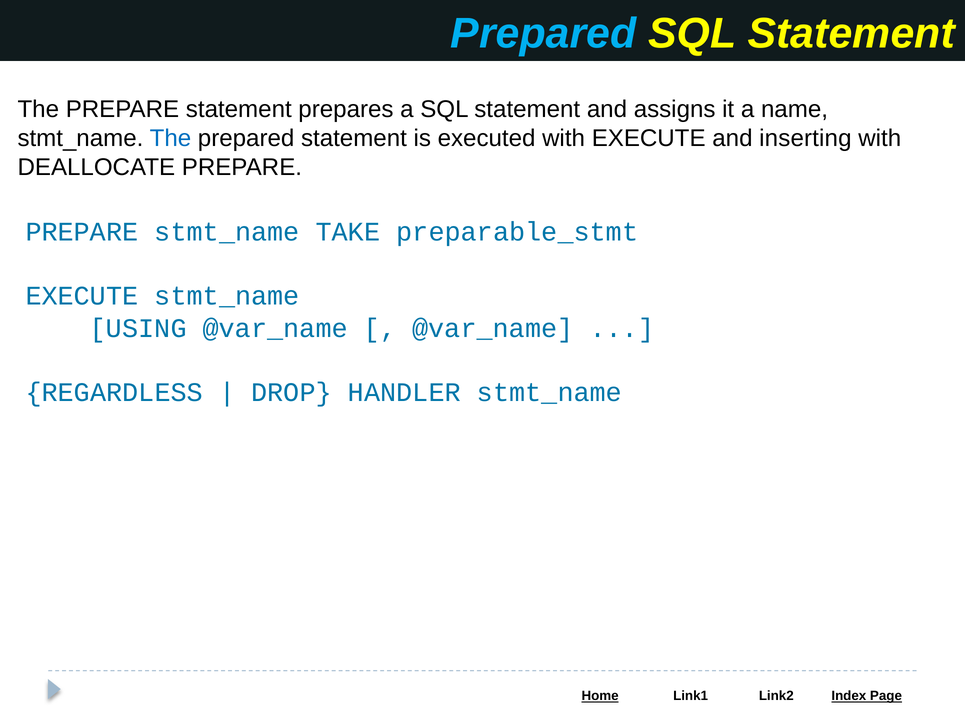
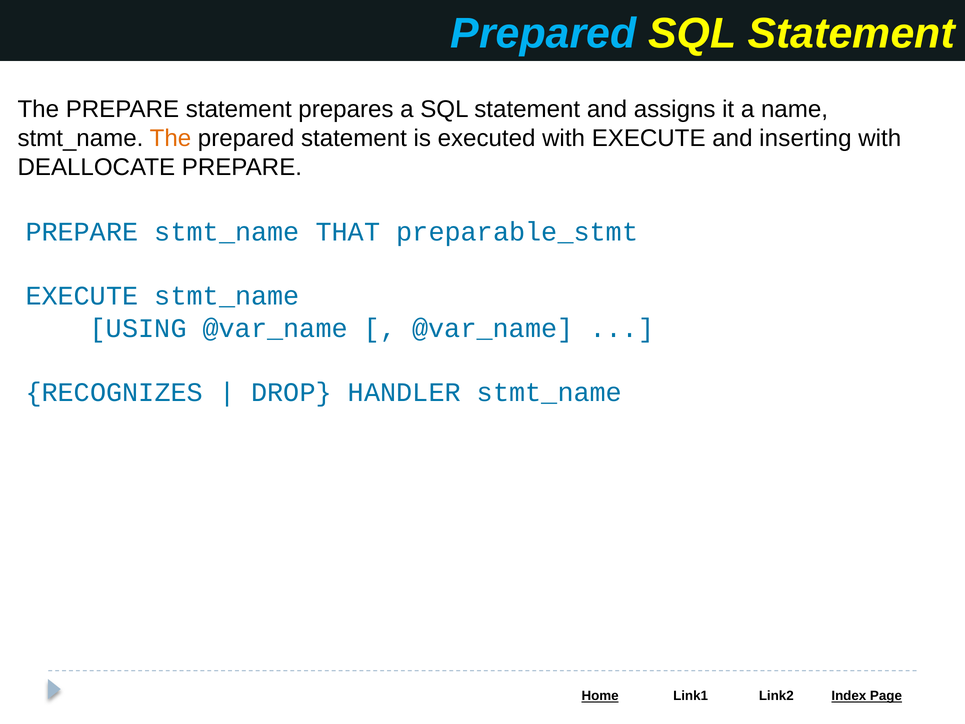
The at (170, 138) colour: blue -> orange
TAKE: TAKE -> THAT
REGARDLESS: REGARDLESS -> RECOGNIZES
